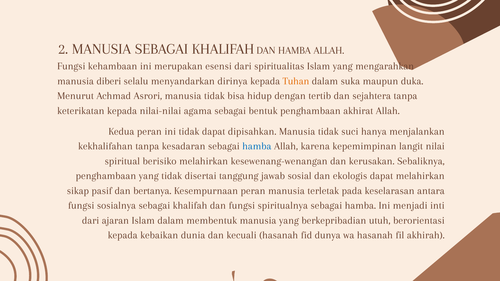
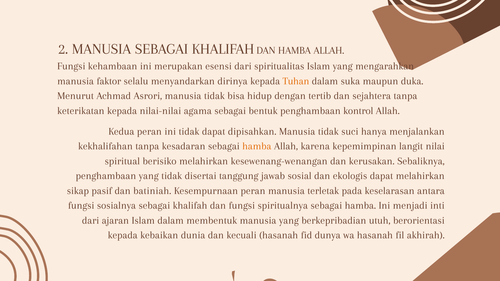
diberi: diberi -> faktor
akhirat: akhirat -> kontrol
hamba at (257, 146) colour: blue -> orange
bertanya: bertanya -> batiniah
